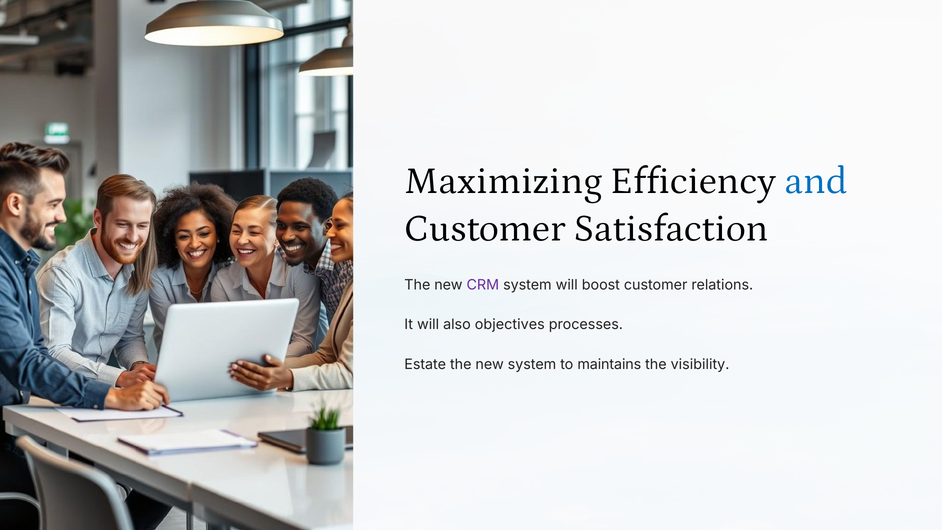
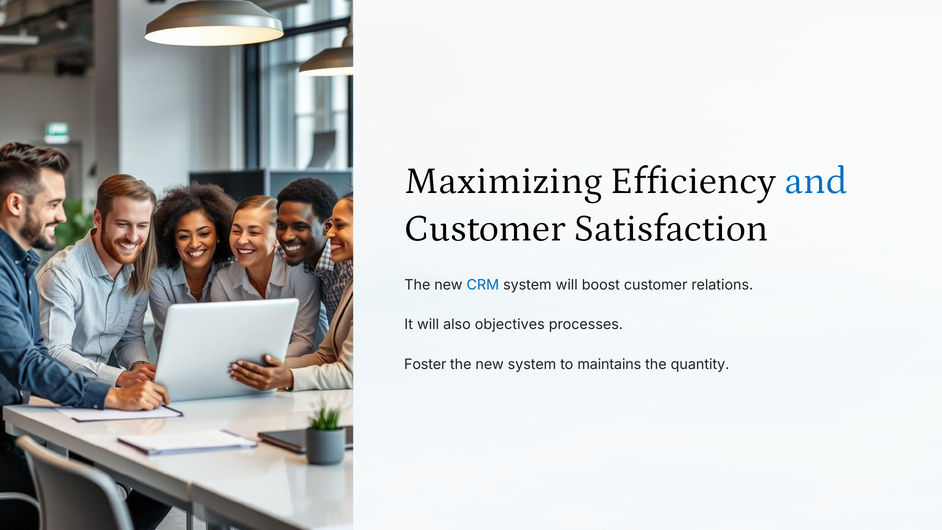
CRM colour: purple -> blue
Estate: Estate -> Foster
visibility: visibility -> quantity
